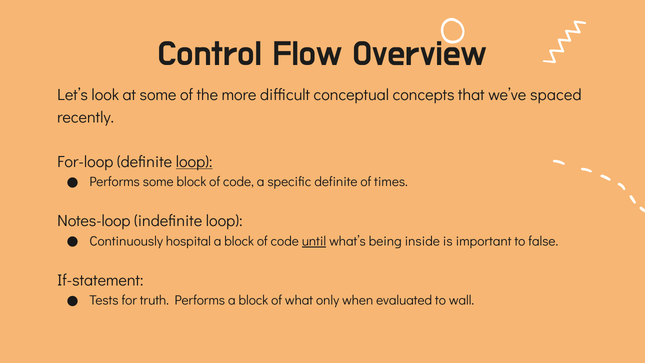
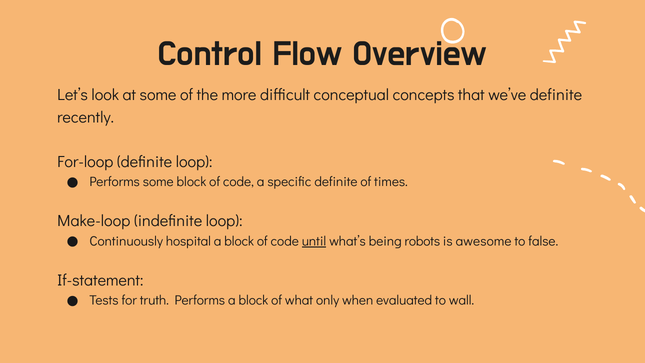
we’ve spaced: spaced -> definite
loop at (194, 162) underline: present -> none
Notes-loop: Notes-loop -> Make-loop
inside: inside -> robots
important: important -> awesome
